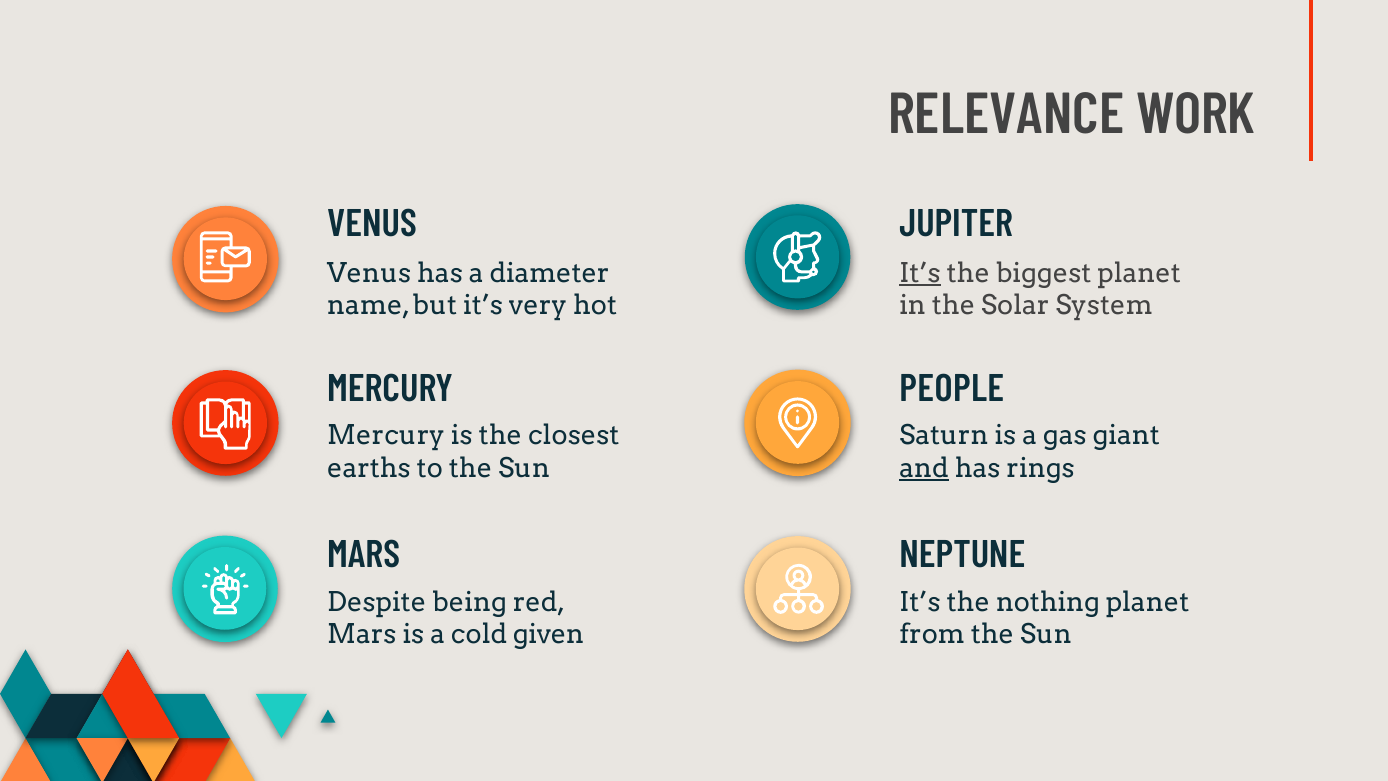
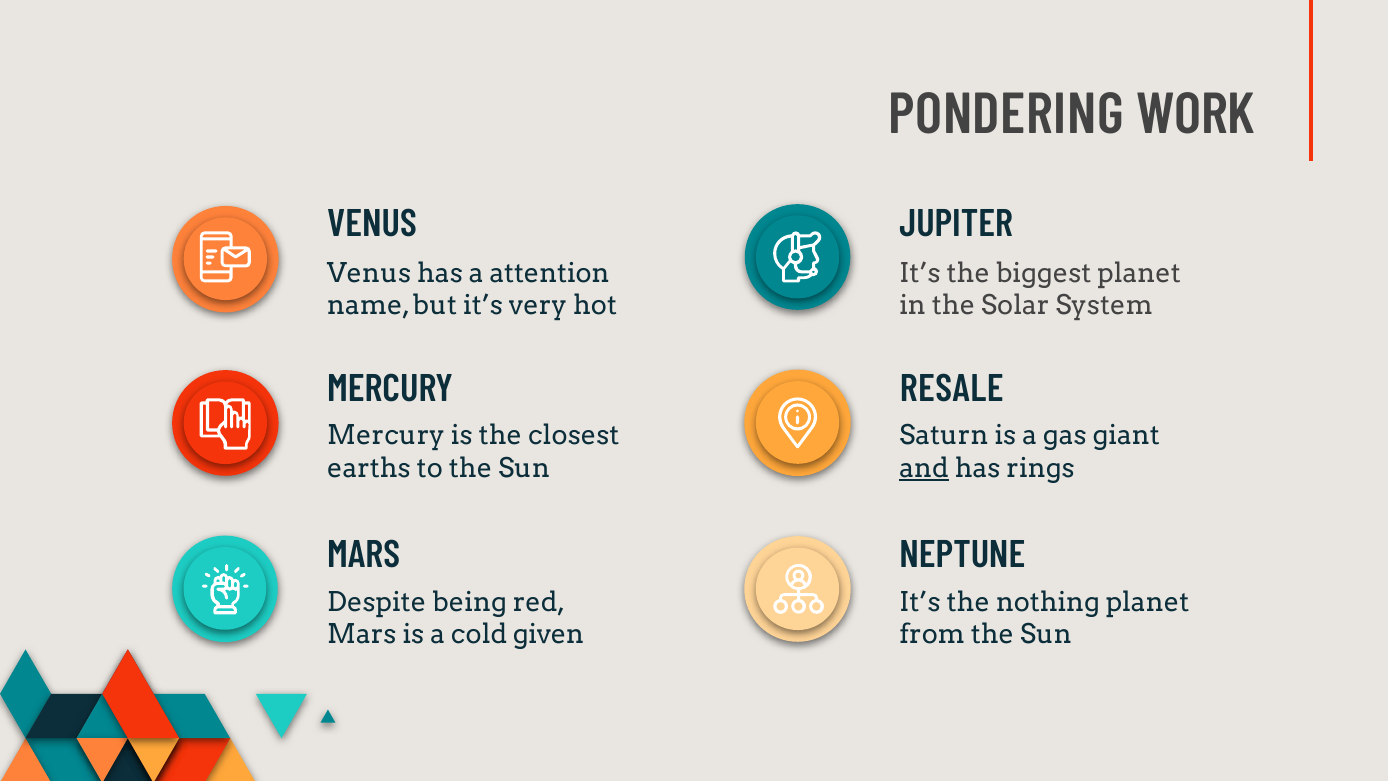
RELEVANCE: RELEVANCE -> PONDERING
diameter: diameter -> attention
It’s at (920, 273) underline: present -> none
PEOPLE: PEOPLE -> RESALE
